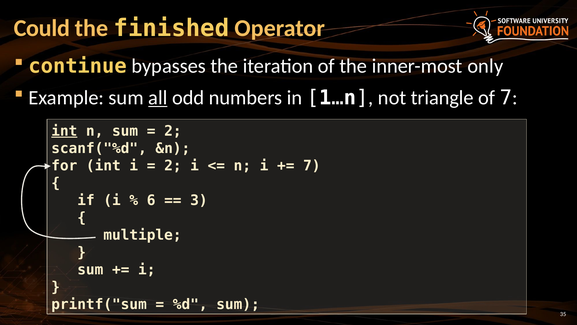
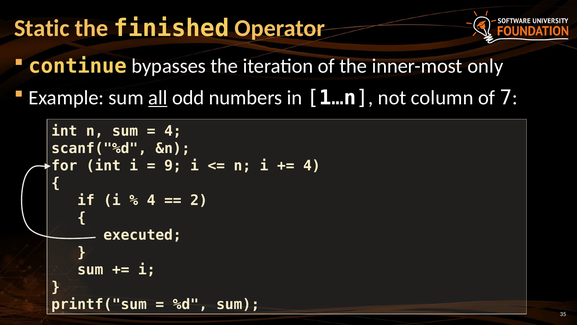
Could: Could -> Static
triangle: triangle -> column
int at (64, 131) underline: present -> none
2 at (173, 131): 2 -> 4
2 at (173, 165): 2 -> 9
7 at (312, 165): 7 -> 4
6 at (151, 200): 6 -> 4
3: 3 -> 2
multiple: multiple -> executed
